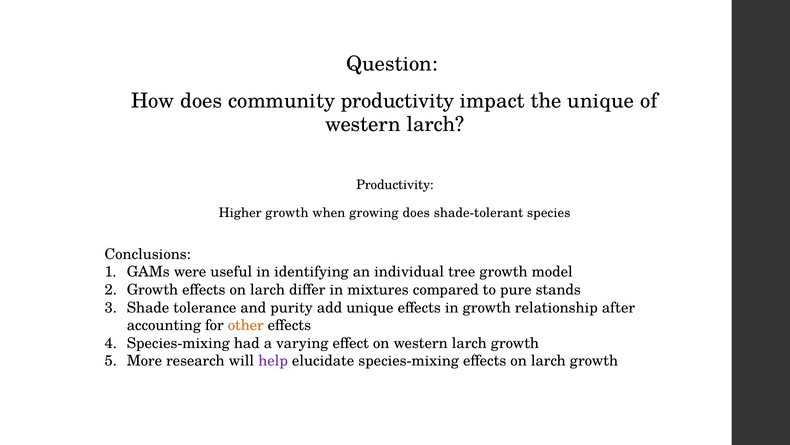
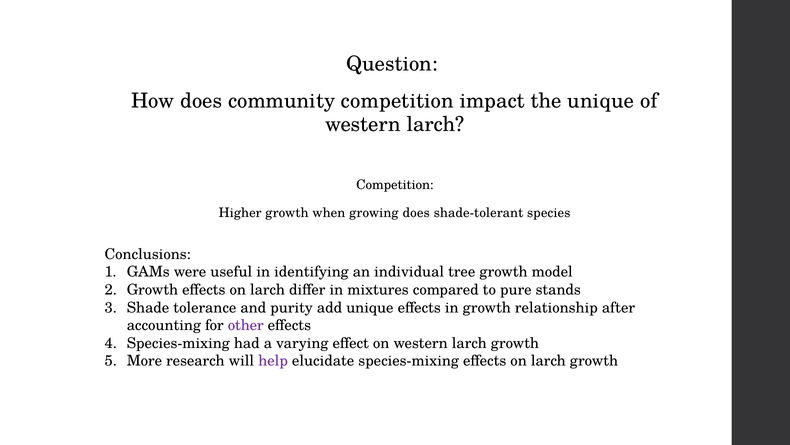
community productivity: productivity -> competition
Productivity at (395, 185): Productivity -> Competition
other colour: orange -> purple
